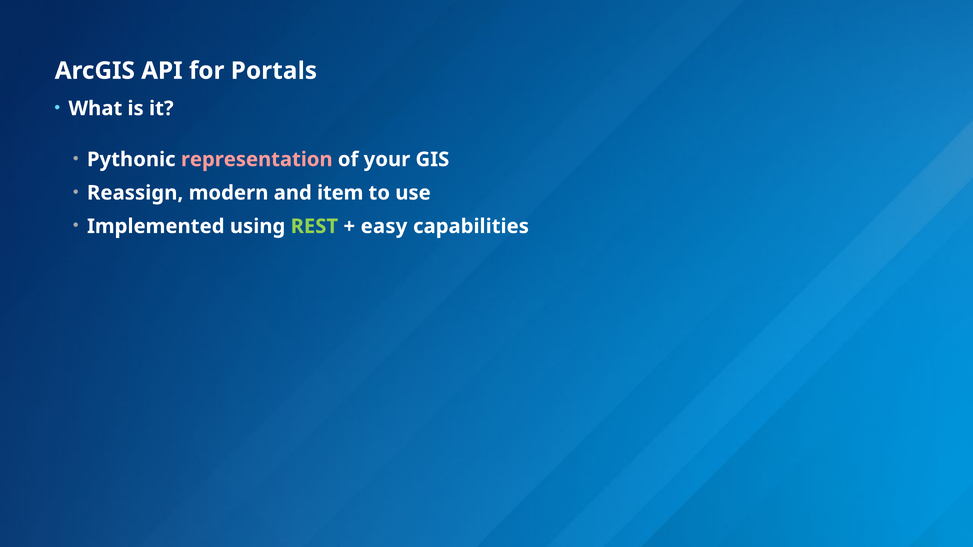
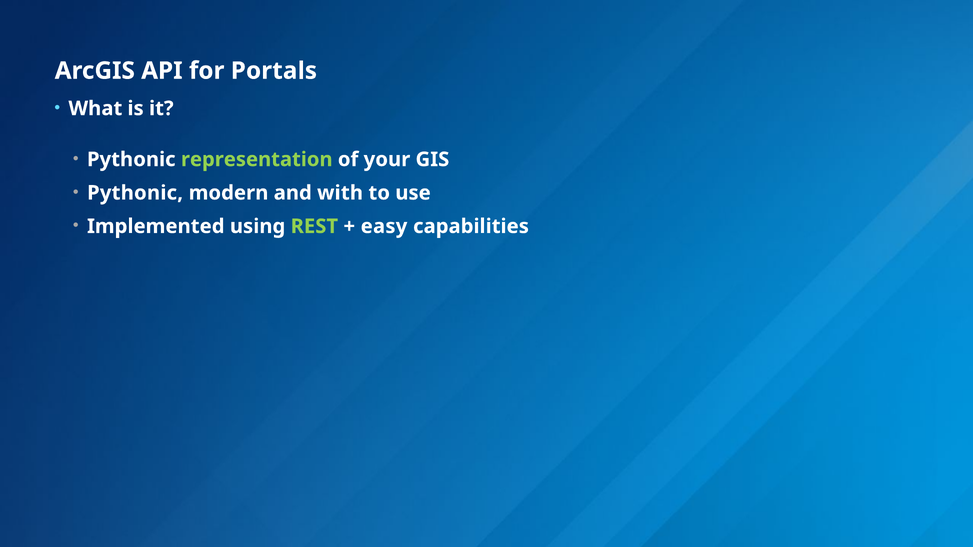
representation colour: pink -> light green
Reassign at (135, 193): Reassign -> Pythonic
item: item -> with
